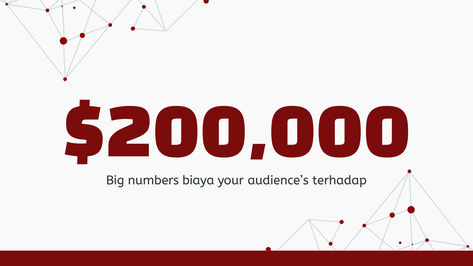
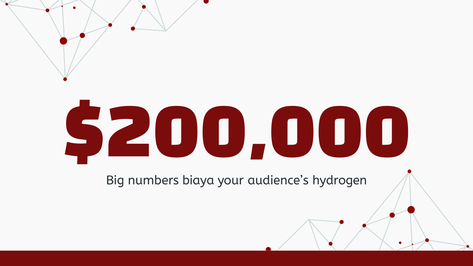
terhadap: terhadap -> hydrogen
